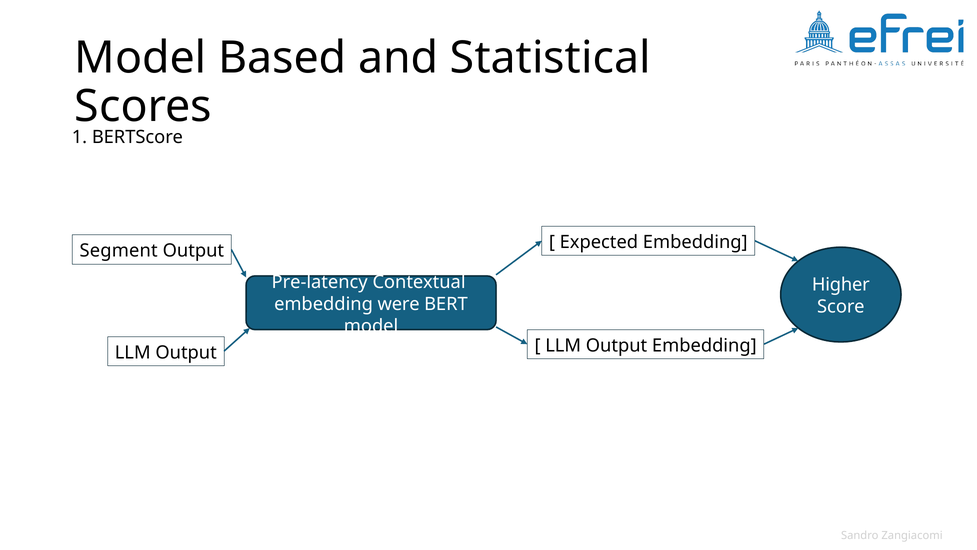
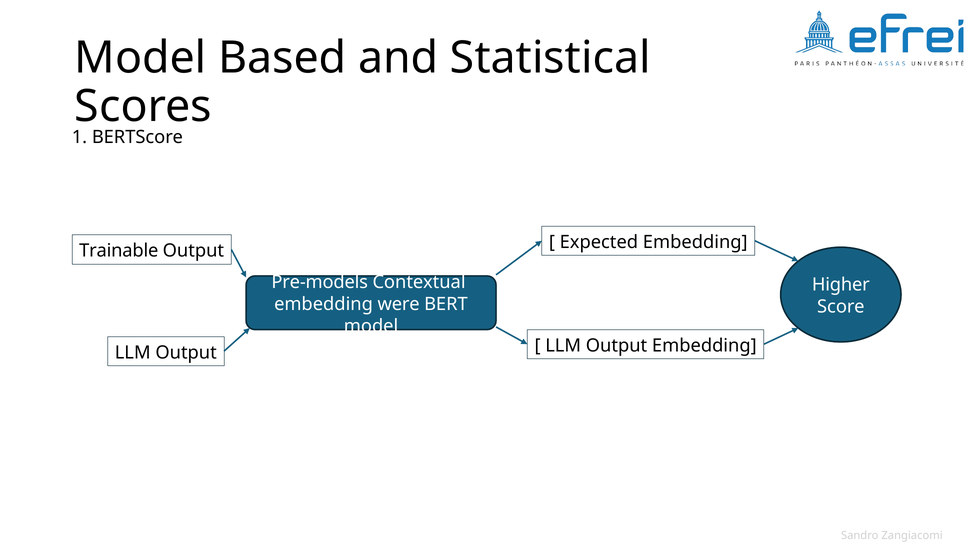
Segment: Segment -> Trainable
Pre-latency: Pre-latency -> Pre-models
